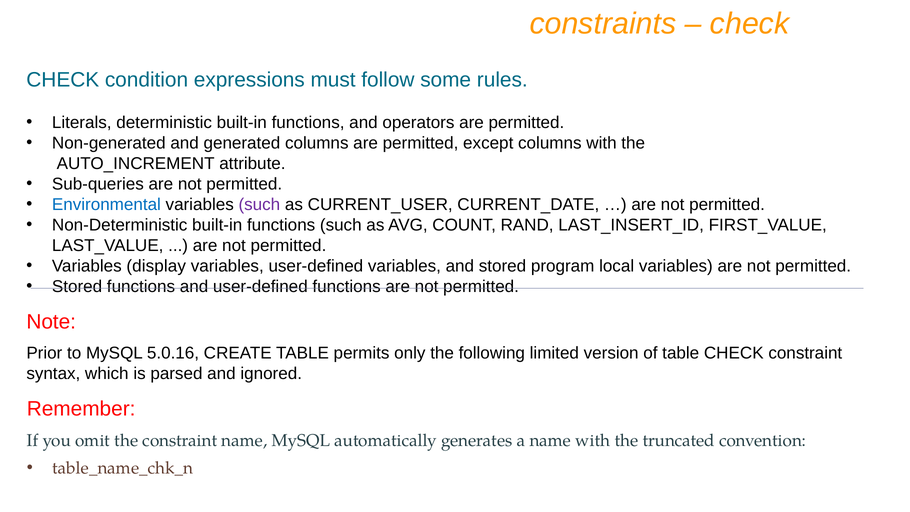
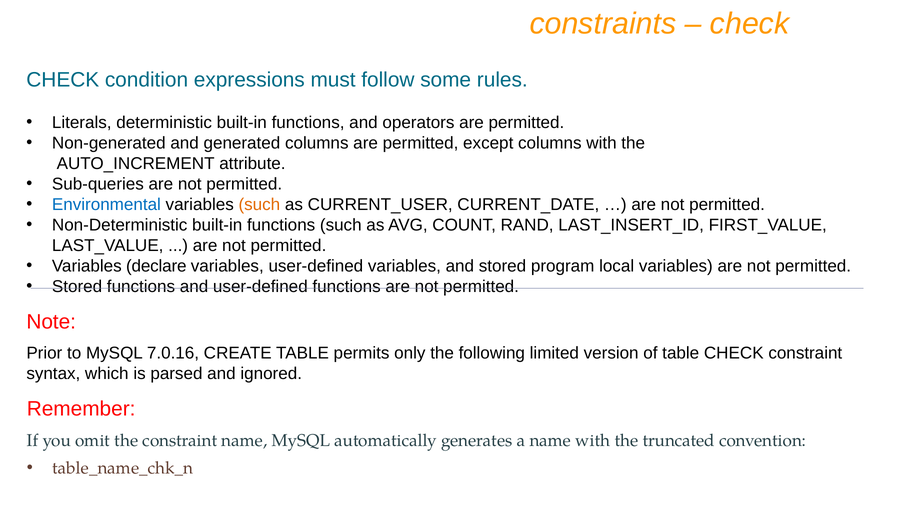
such at (259, 205) colour: purple -> orange
display: display -> declare
5.0.16: 5.0.16 -> 7.0.16
